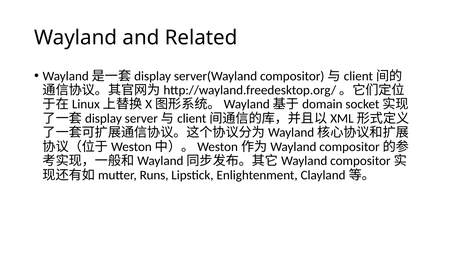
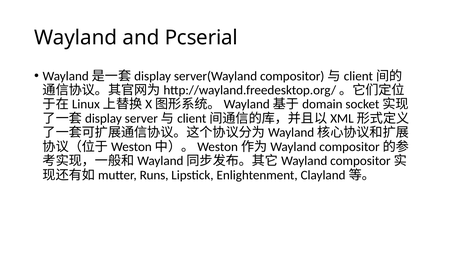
Related: Related -> Pcserial
